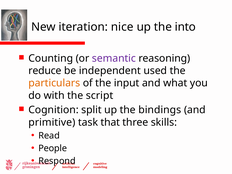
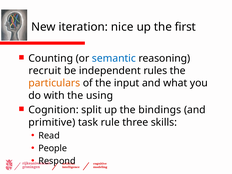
into: into -> first
semantic colour: purple -> blue
reduce: reduce -> recruit
used: used -> rules
script: script -> using
that: that -> rule
